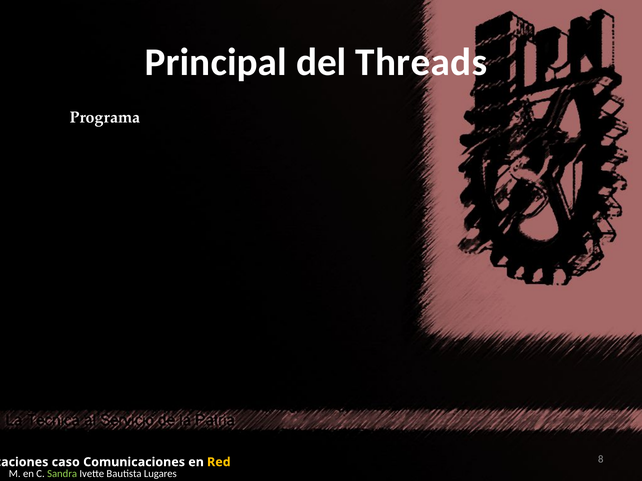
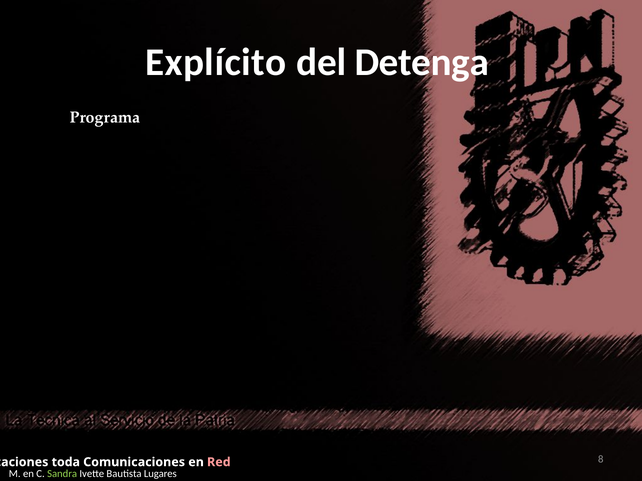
Principal: Principal -> Explícito
Threads: Threads -> Detenga
caso: caso -> toda
Red colour: yellow -> pink
